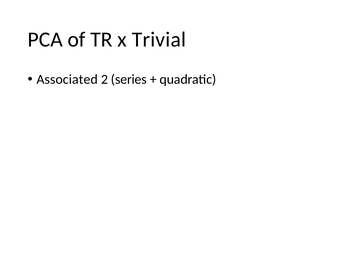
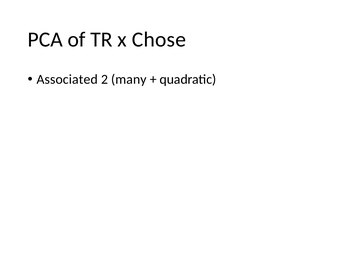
Trivial: Trivial -> Chose
series: series -> many
